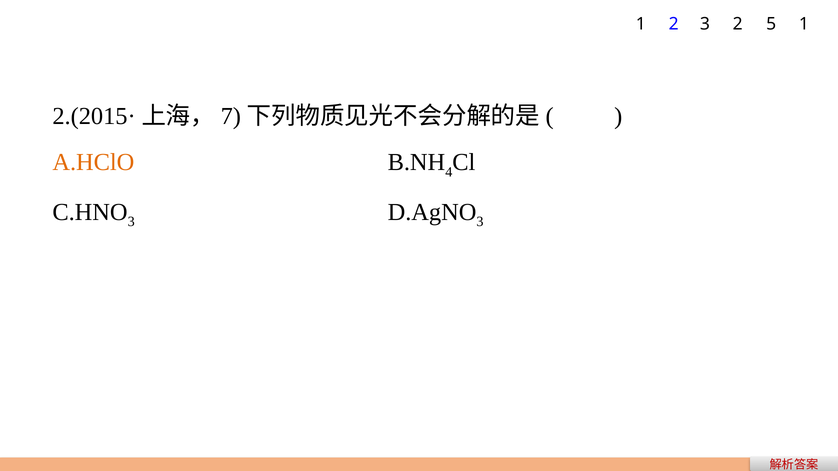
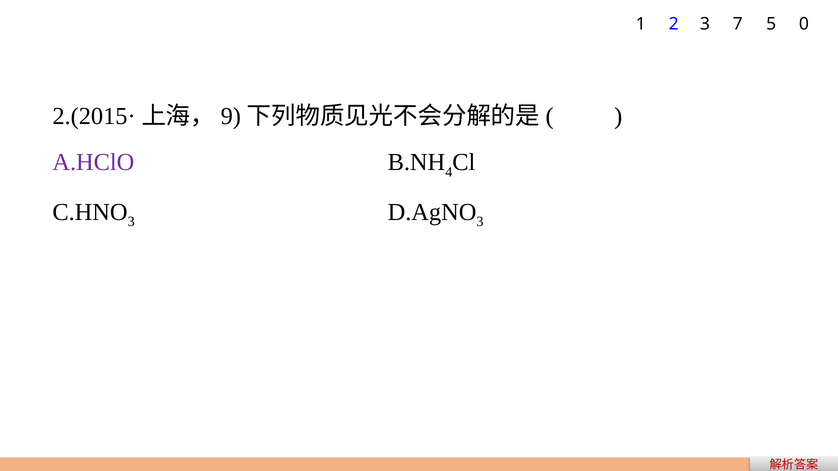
3 2: 2 -> 7
5 1: 1 -> 0
7: 7 -> 9
A.HClO colour: orange -> purple
